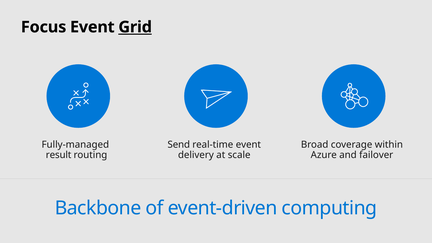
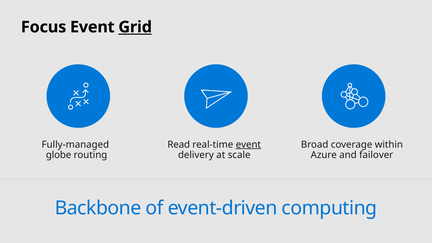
Send: Send -> Read
event at (248, 145) underline: none -> present
result: result -> globe
